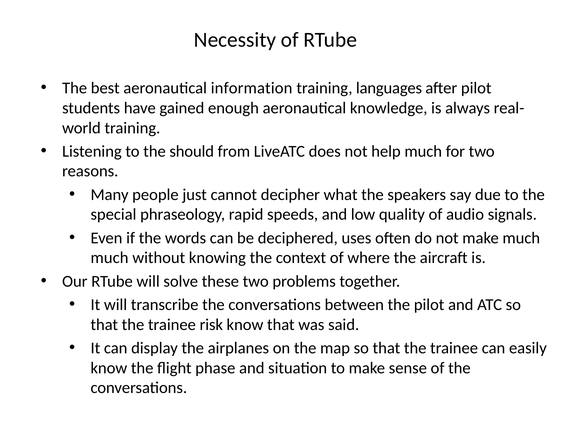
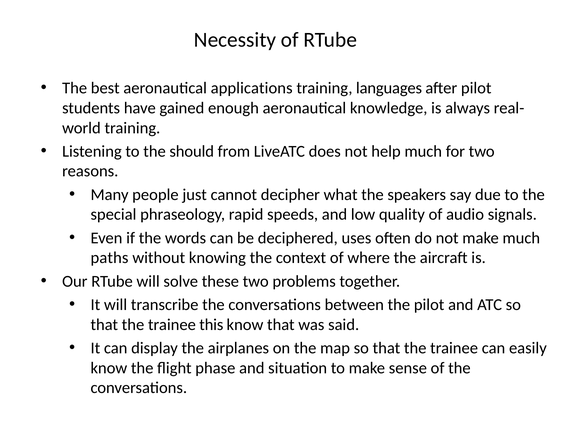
information: information -> applications
much at (109, 258): much -> paths
risk: risk -> this
